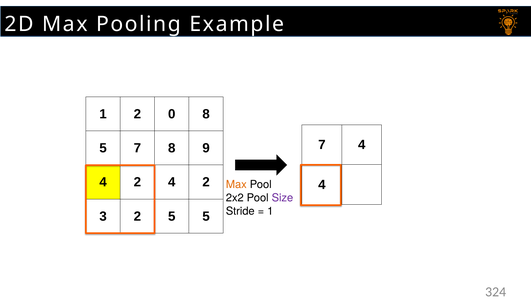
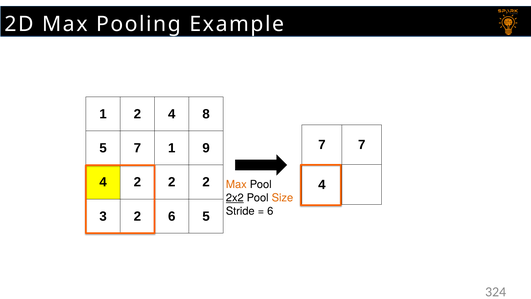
2 0: 0 -> 4
7 4: 4 -> 7
7 8: 8 -> 1
4 at (172, 182): 4 -> 2
2x2 underline: none -> present
Size colour: purple -> orange
1 at (270, 211): 1 -> 6
5 at (172, 216): 5 -> 6
